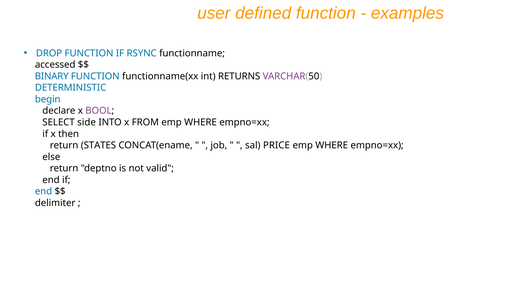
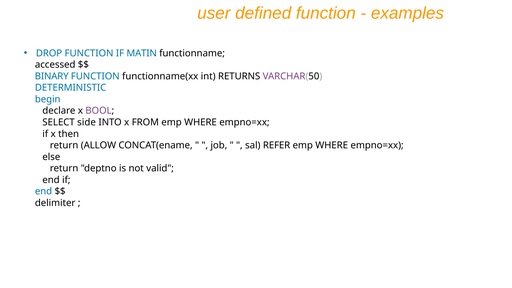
RSYNC: RSYNC -> MATIN
STATES: STATES -> ALLOW
PRICE: PRICE -> REFER
